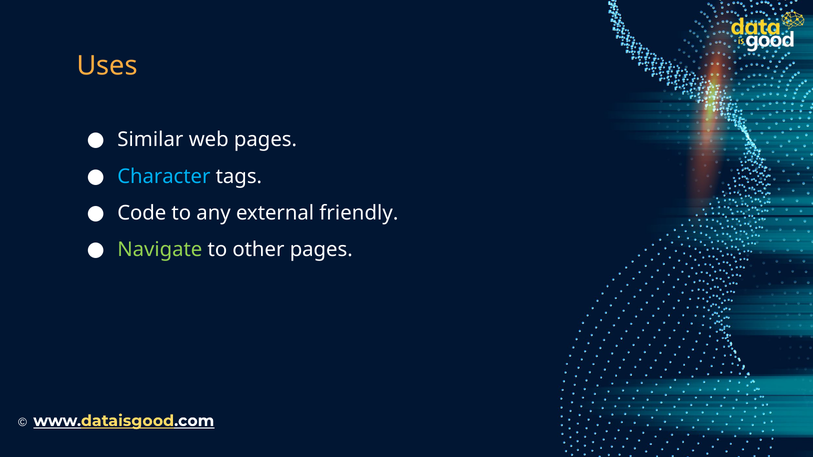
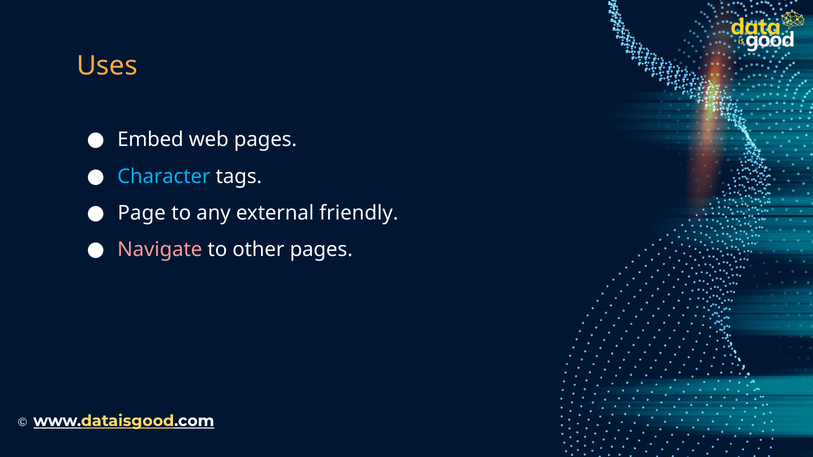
Similar: Similar -> Embed
Code: Code -> Page
Navigate colour: light green -> pink
